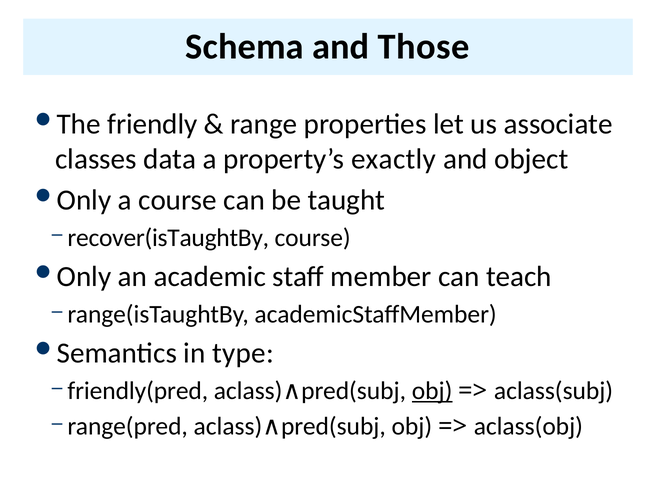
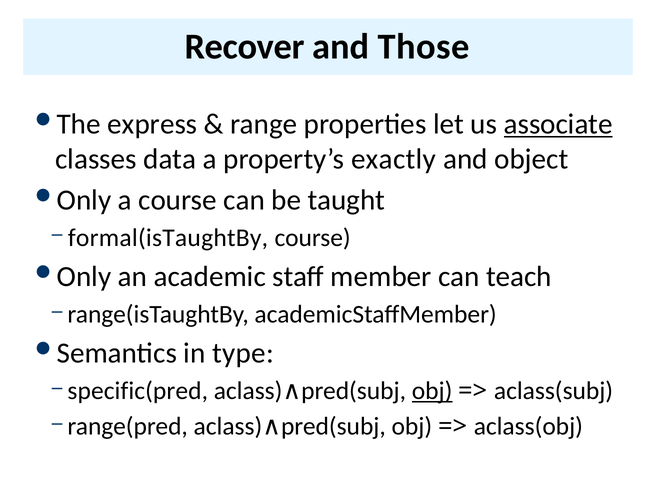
Schema: Schema -> Recover
friendly: friendly -> express
associate underline: none -> present
recover(isTaughtBy: recover(isTaughtBy -> formal(isTaughtBy
friendly(pred: friendly(pred -> specific(pred
